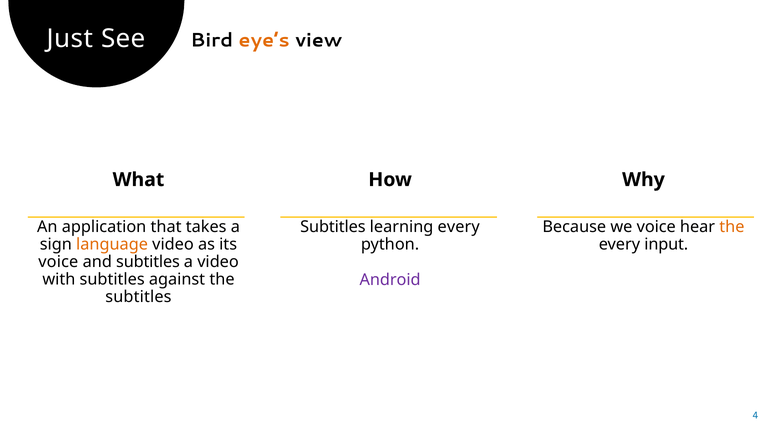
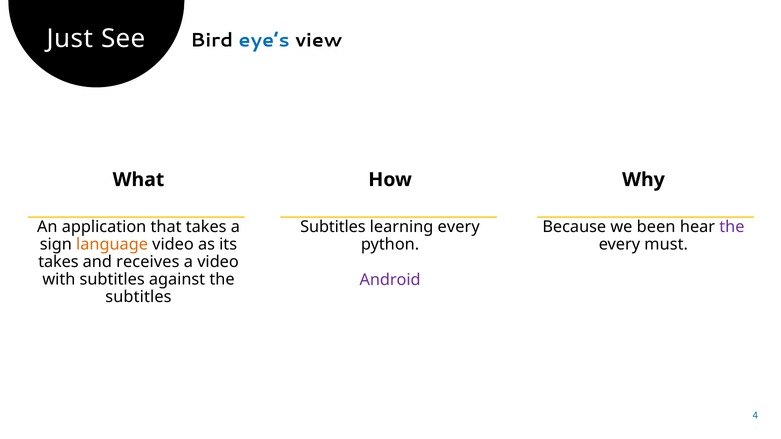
eye’s colour: orange -> blue
we voice: voice -> been
the at (732, 227) colour: orange -> purple
input: input -> must
voice at (58, 262): voice -> takes
and subtitles: subtitles -> receives
